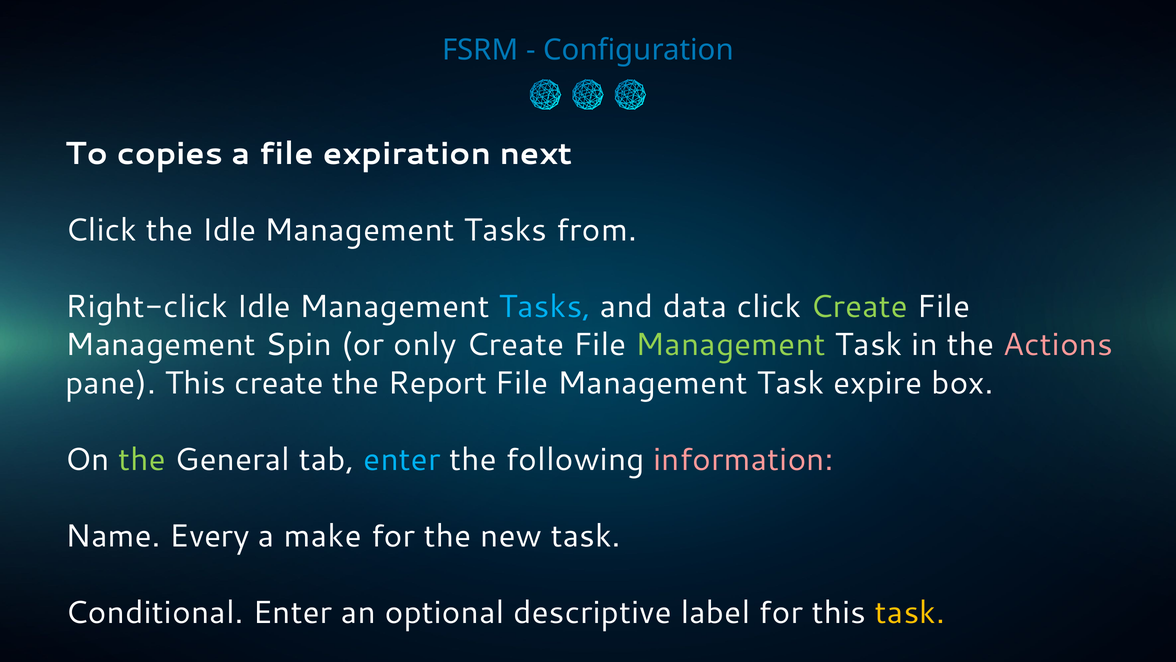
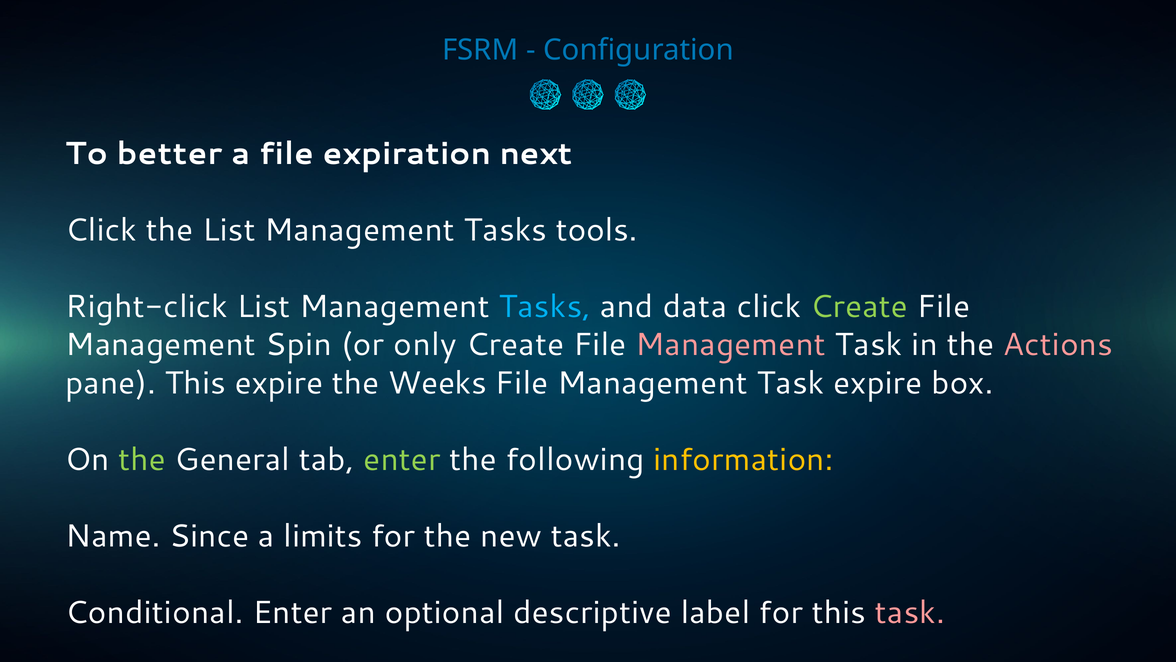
copies: copies -> better
the Idle: Idle -> List
from: from -> tools
Right-click Idle: Idle -> List
Management at (731, 345) colour: light green -> pink
This create: create -> expire
Report: Report -> Weeks
enter at (402, 459) colour: light blue -> light green
information colour: pink -> yellow
Every: Every -> Since
make: make -> limits
task at (910, 612) colour: yellow -> pink
